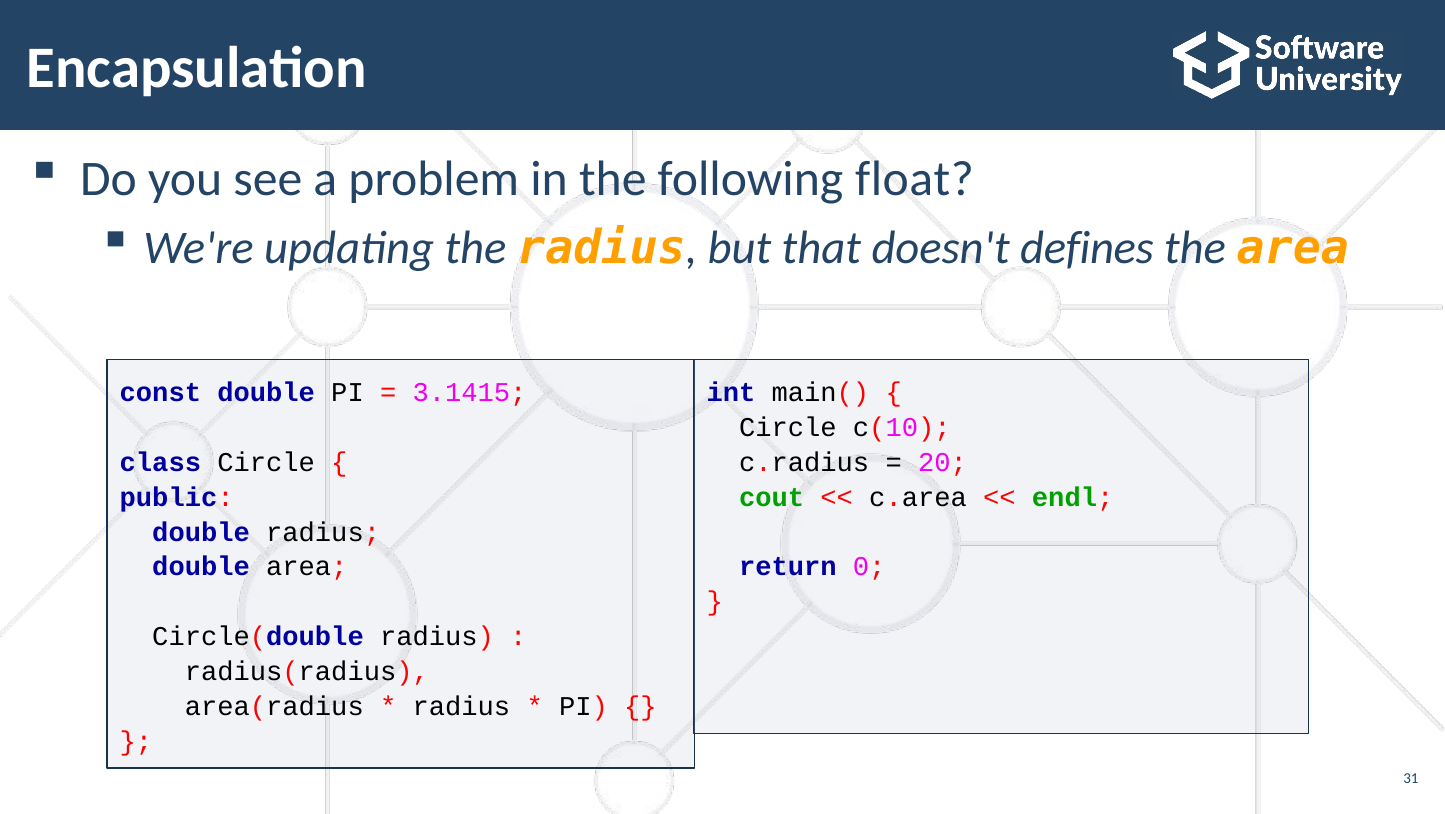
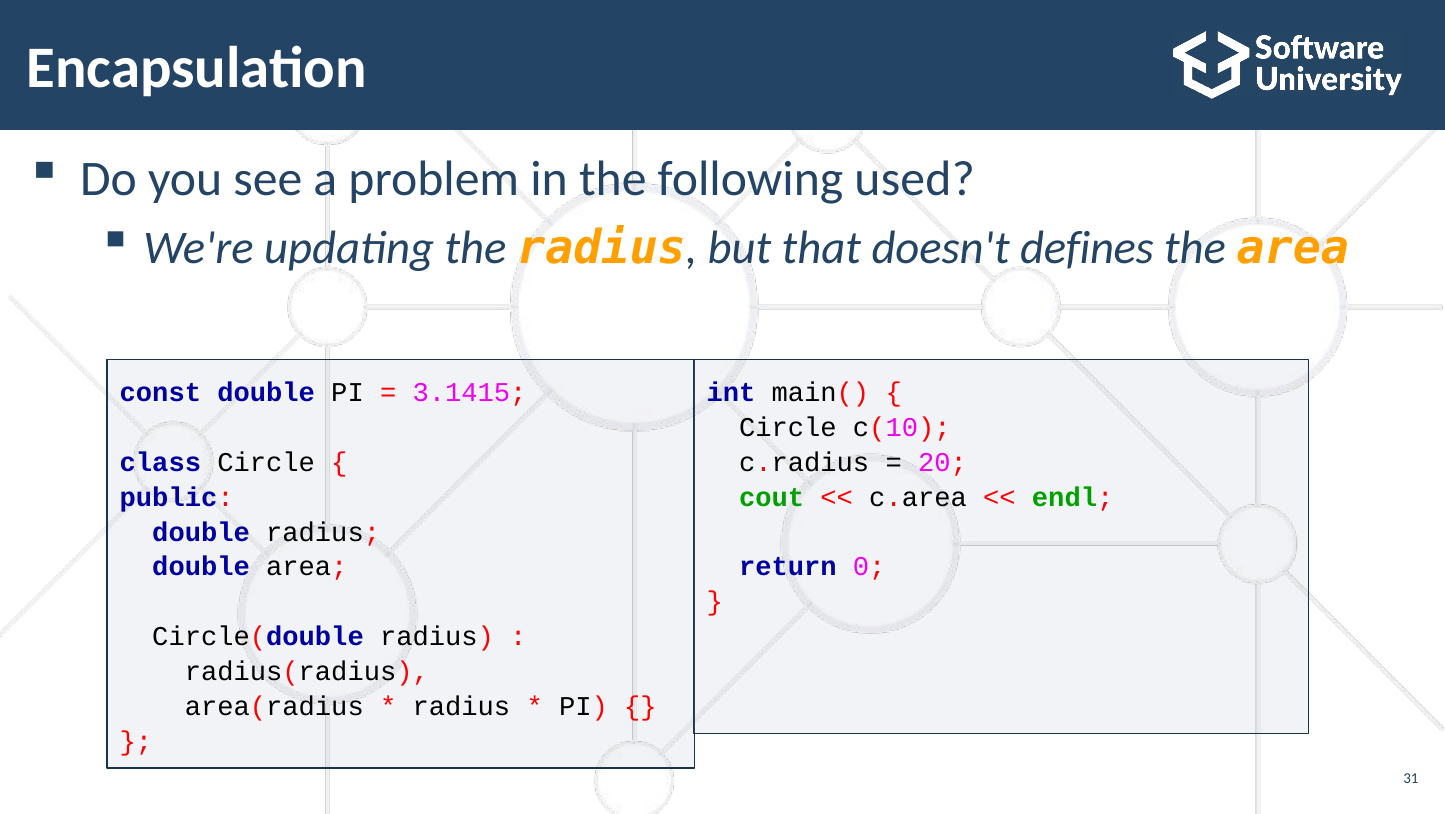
float: float -> used
